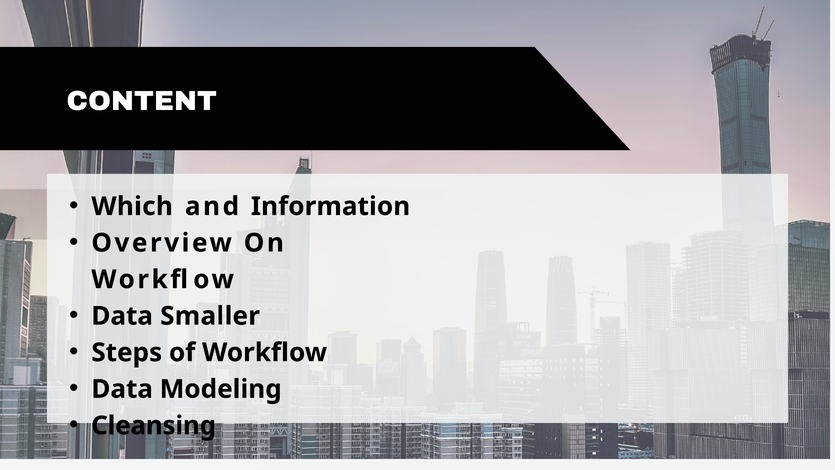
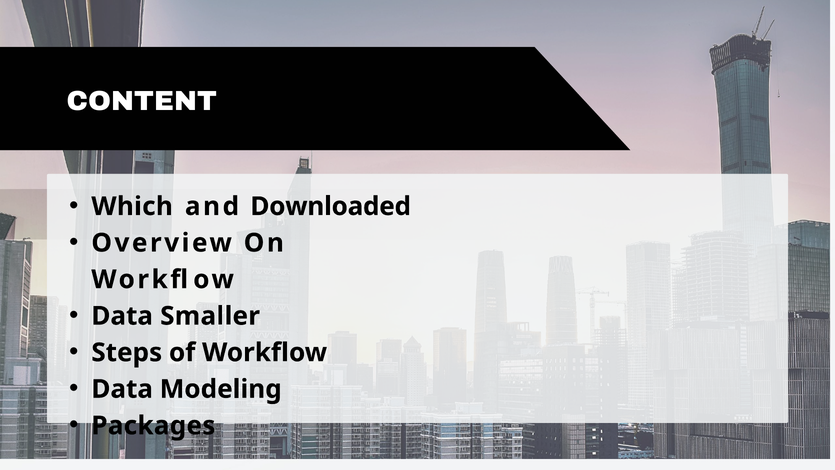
Information: Information -> Downloaded
Cleansing: Cleansing -> Packages
